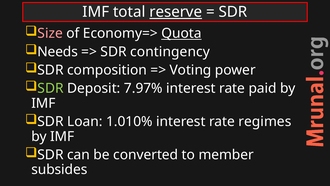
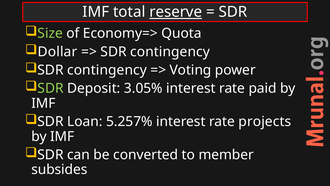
Size colour: pink -> light green
Quota underline: present -> none
Needs: Needs -> Dollar
composition at (107, 70): composition -> contingency
7.97%: 7.97% -> 3.05%
1.010%: 1.010% -> 5.257%
regimes: regimes -> projects
